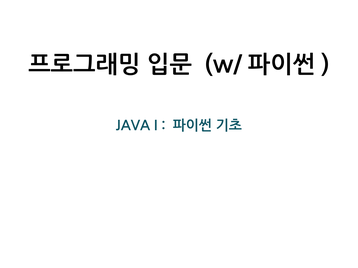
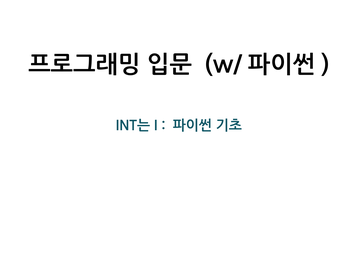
JAVA: JAVA -> INT는
